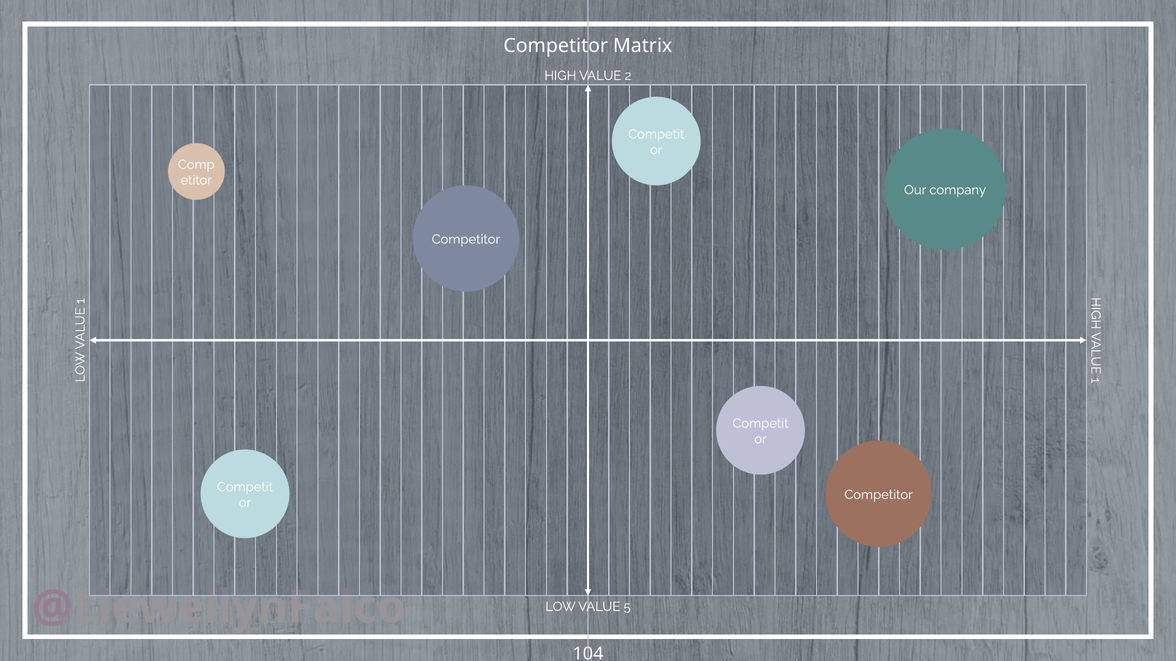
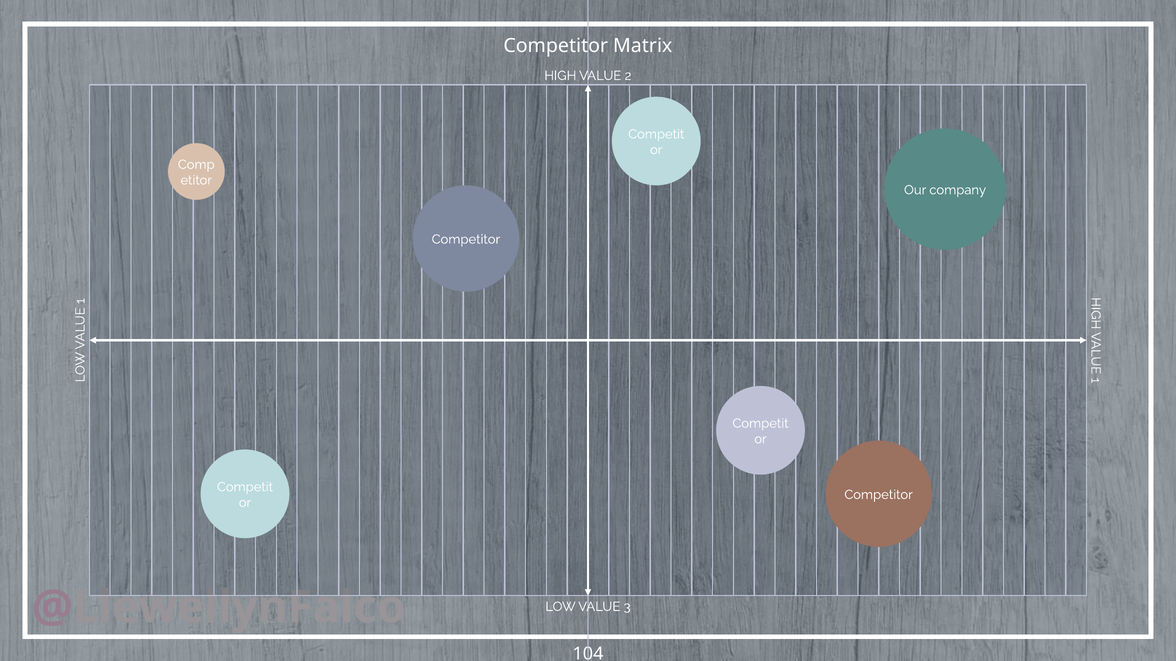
5: 5 -> 3
